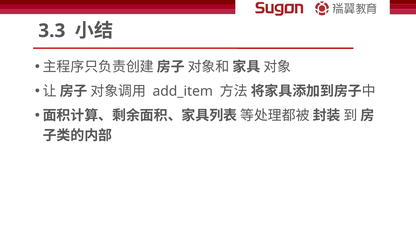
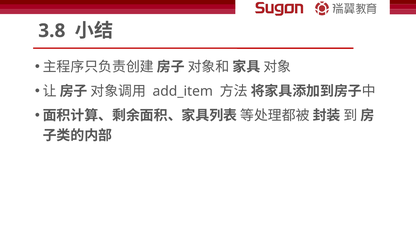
3.3: 3.3 -> 3.8
